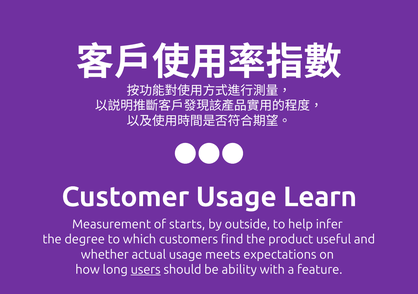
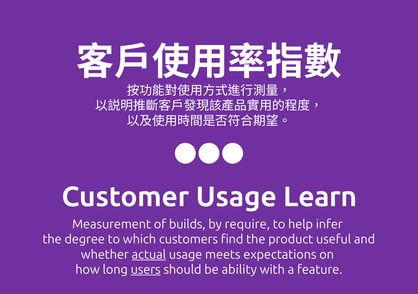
starts: starts -> builds
outside: outside -> require
actual underline: none -> present
